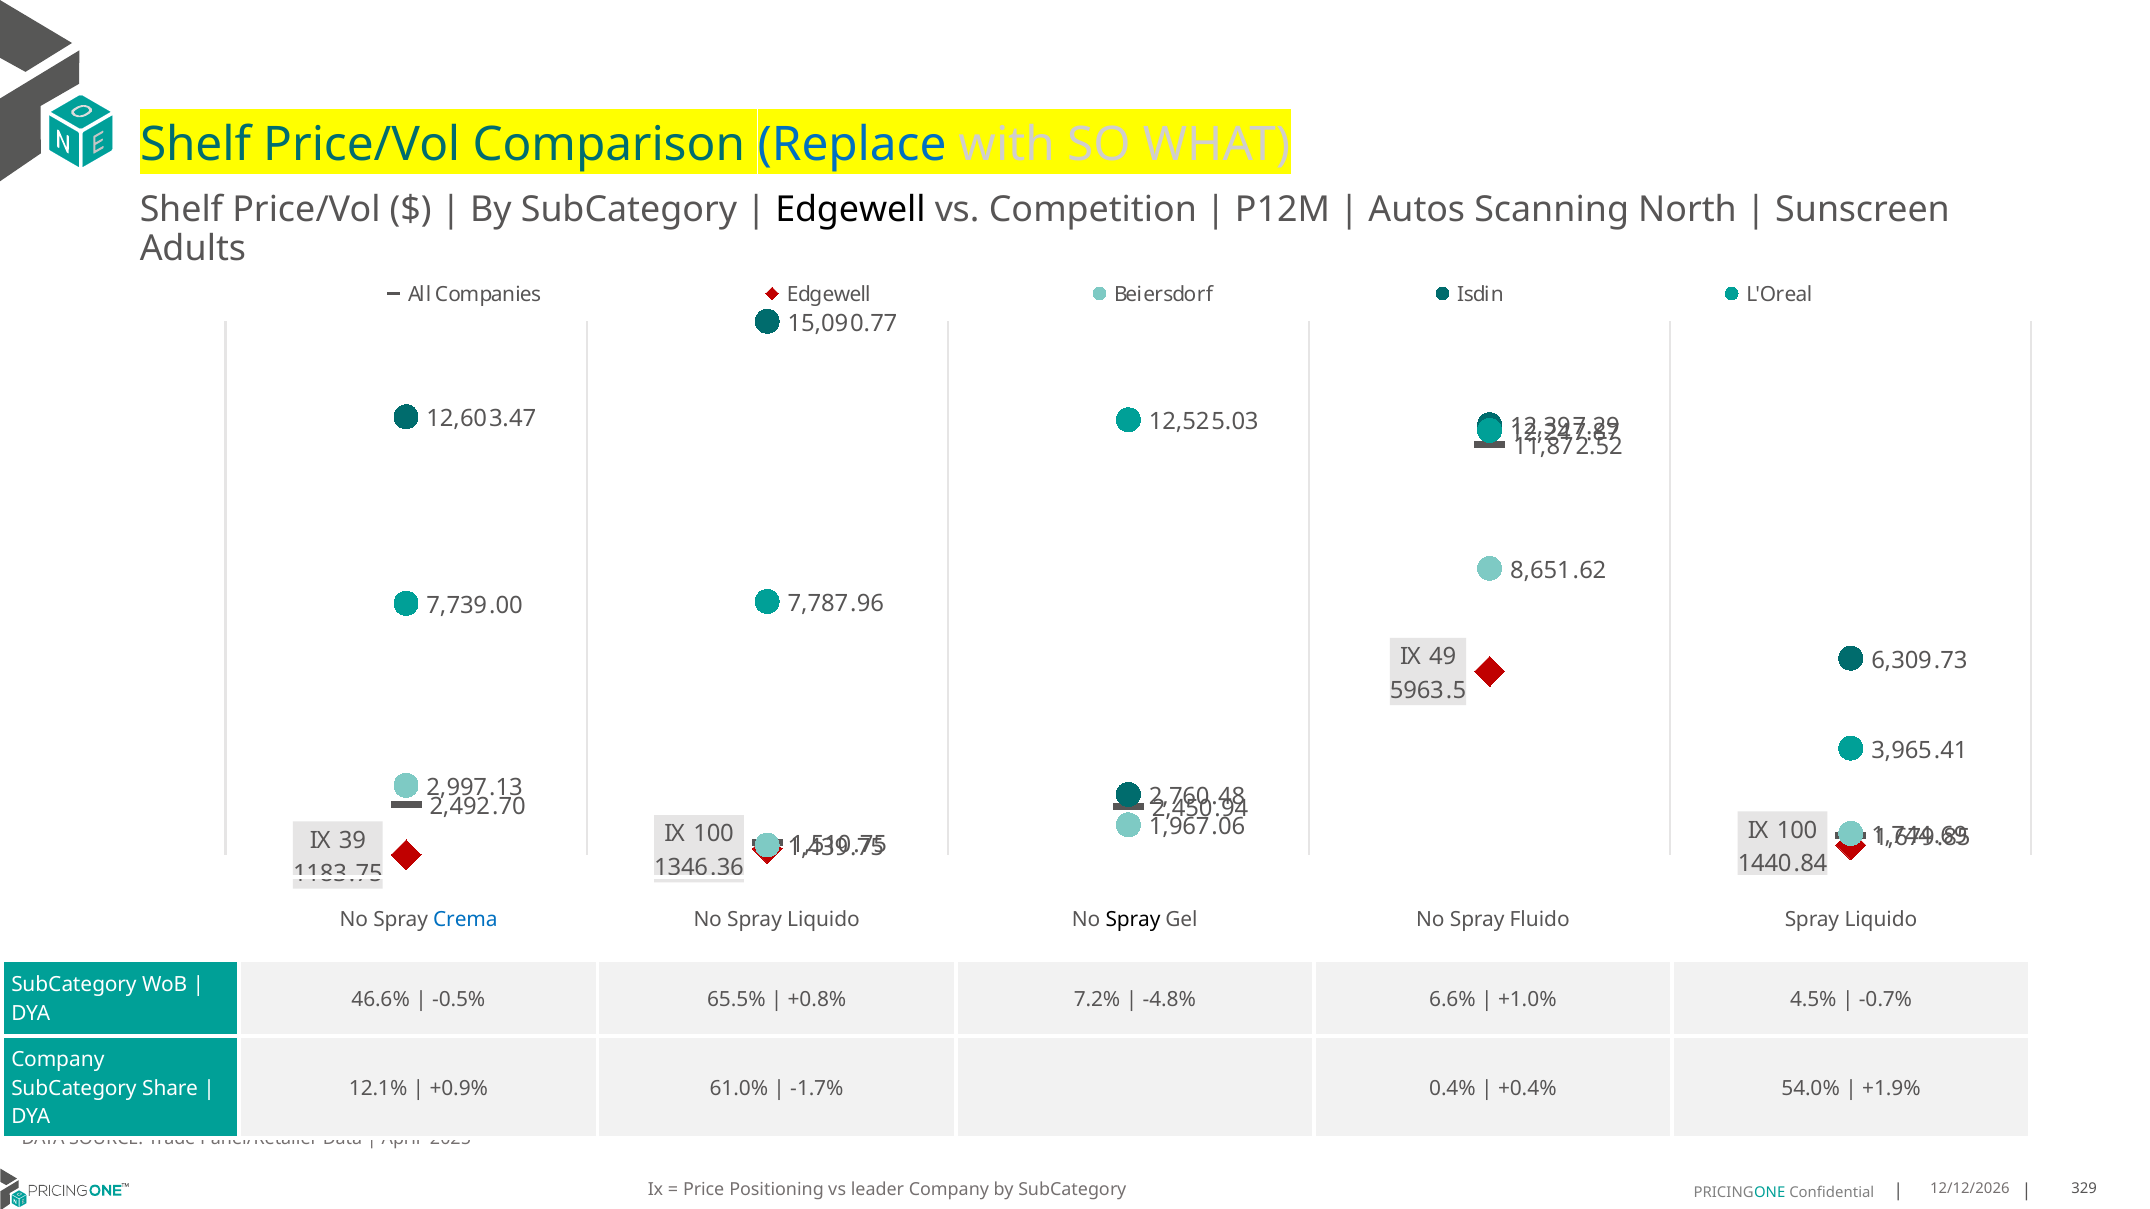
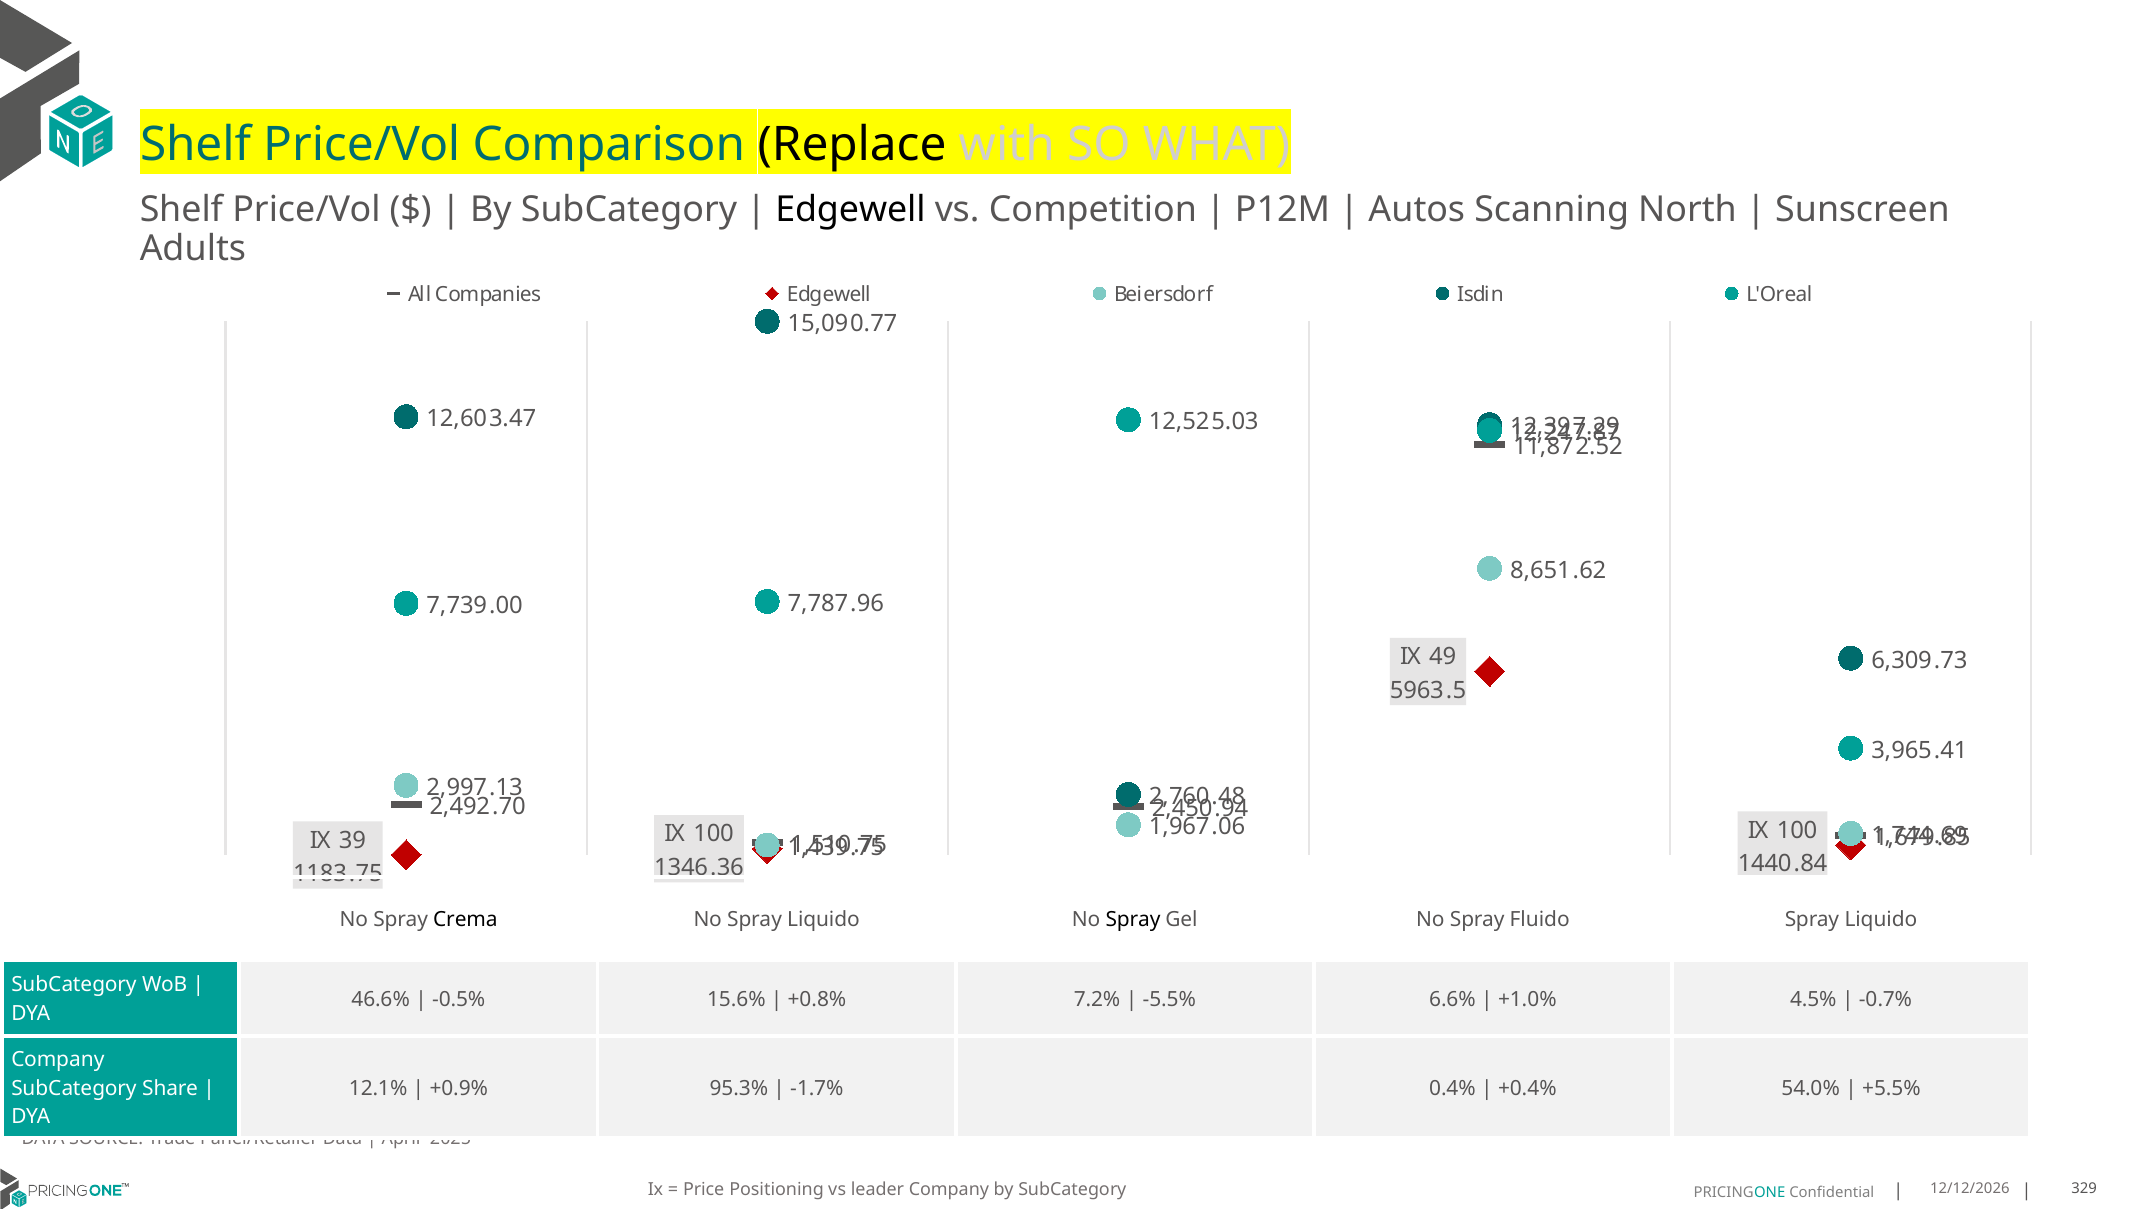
Replace colour: blue -> black
Crema colour: blue -> black
65.5%: 65.5% -> 15.6%
-4.8%: -4.8% -> -5.5%
61.0%: 61.0% -> 95.3%
+1.9%: +1.9% -> +5.5%
